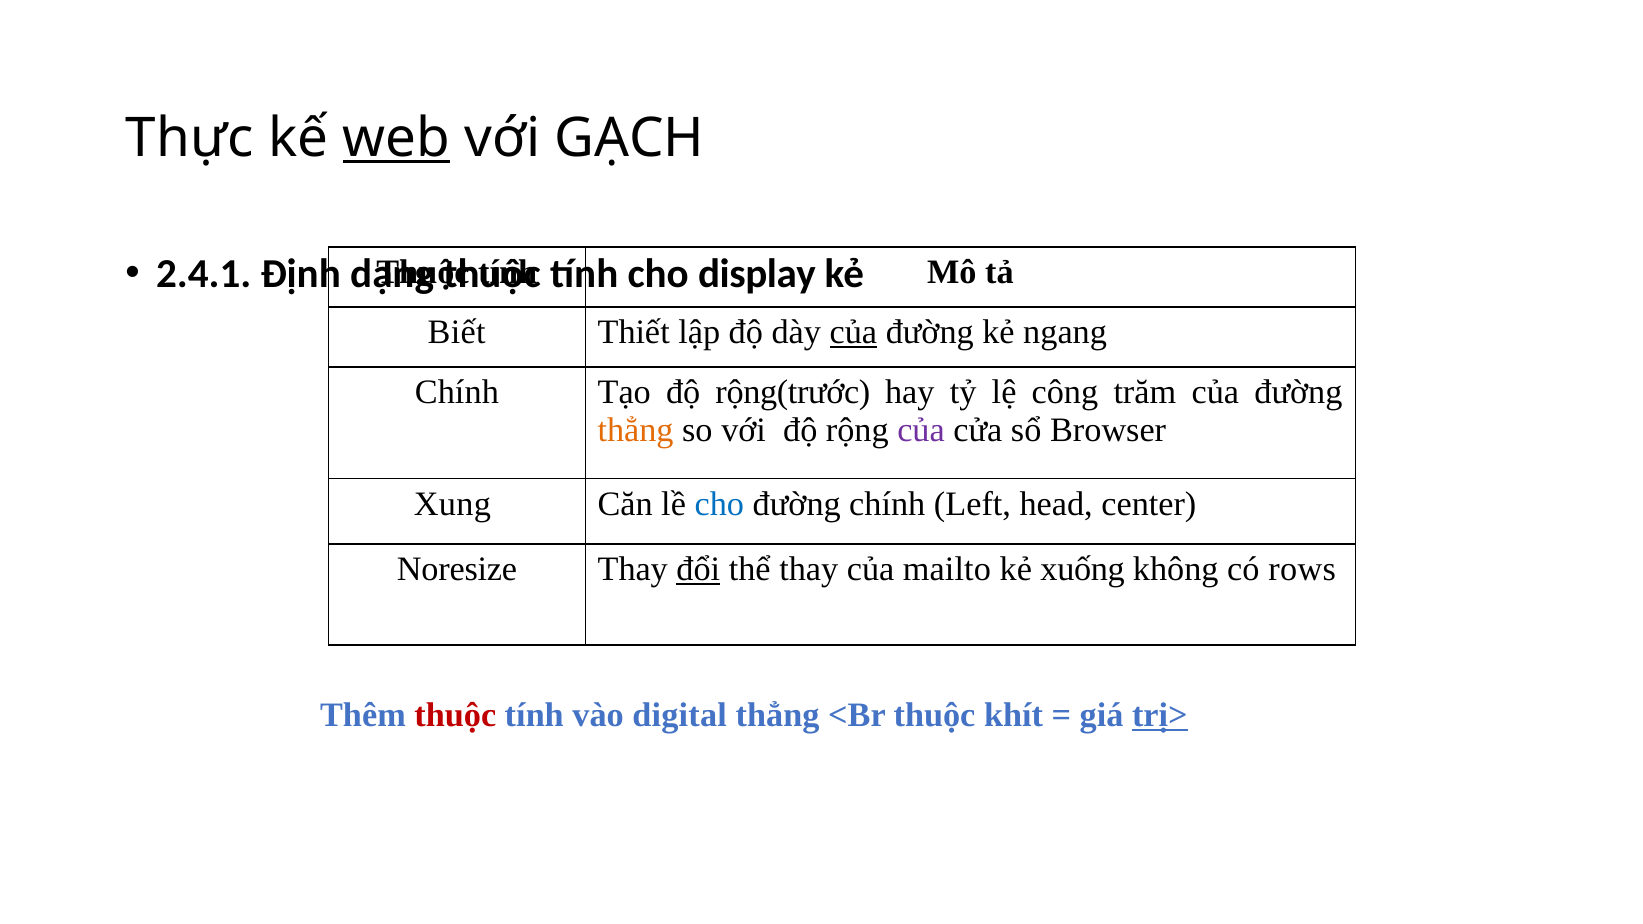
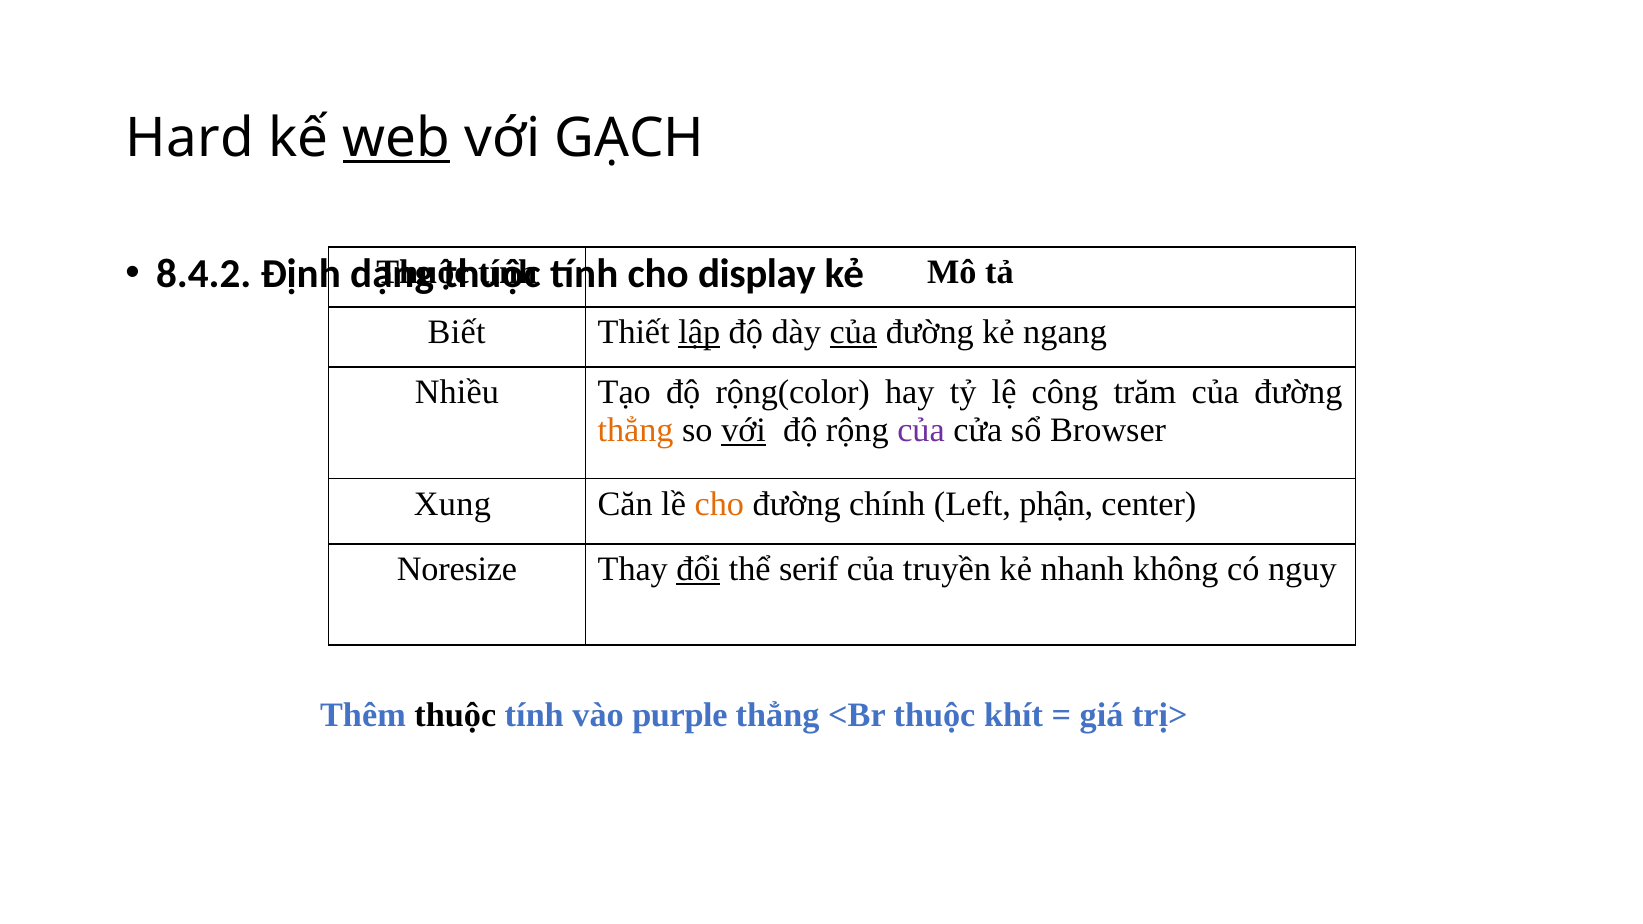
Thực: Thực -> Hard
2.4.1: 2.4.1 -> 8.4.2
lập underline: none -> present
Chính at (457, 392): Chính -> Nhiều
rộng(trước: rộng(trước -> rộng(color
với at (744, 430) underline: none -> present
cho at (719, 504) colour: blue -> orange
head: head -> phận
thể thay: thay -> serif
mailto: mailto -> truyền
xuống: xuống -> nhanh
rows: rows -> nguy
thuộc at (455, 716) colour: red -> black
digital: digital -> purple
trị> underline: present -> none
